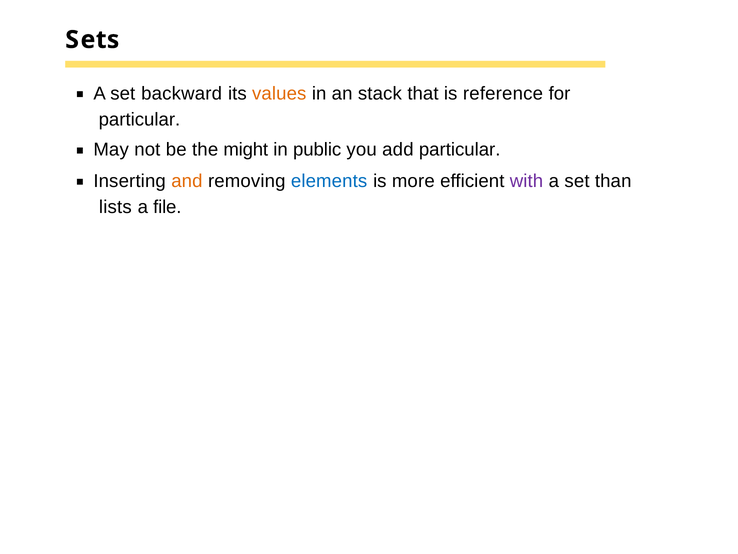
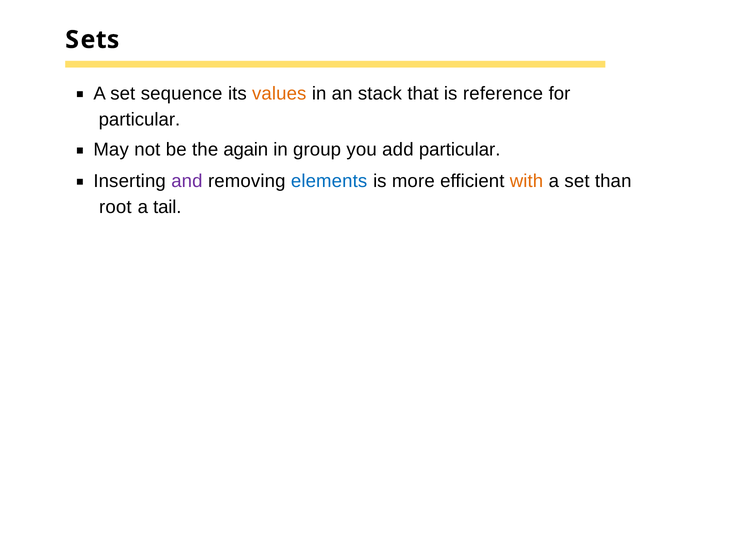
backward: backward -> sequence
might: might -> again
public: public -> group
and colour: orange -> purple
with colour: purple -> orange
lists: lists -> root
file: file -> tail
